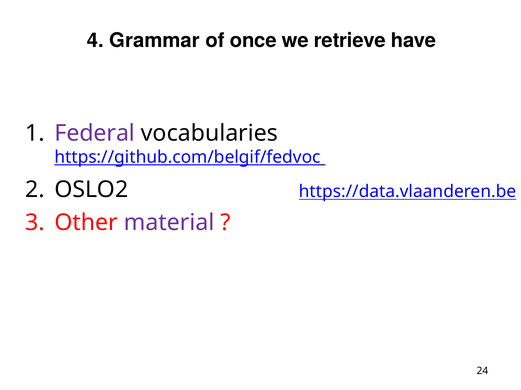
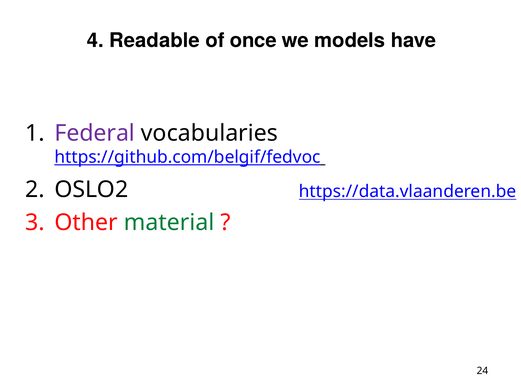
Grammar: Grammar -> Readable
retrieve: retrieve -> models
material colour: purple -> green
